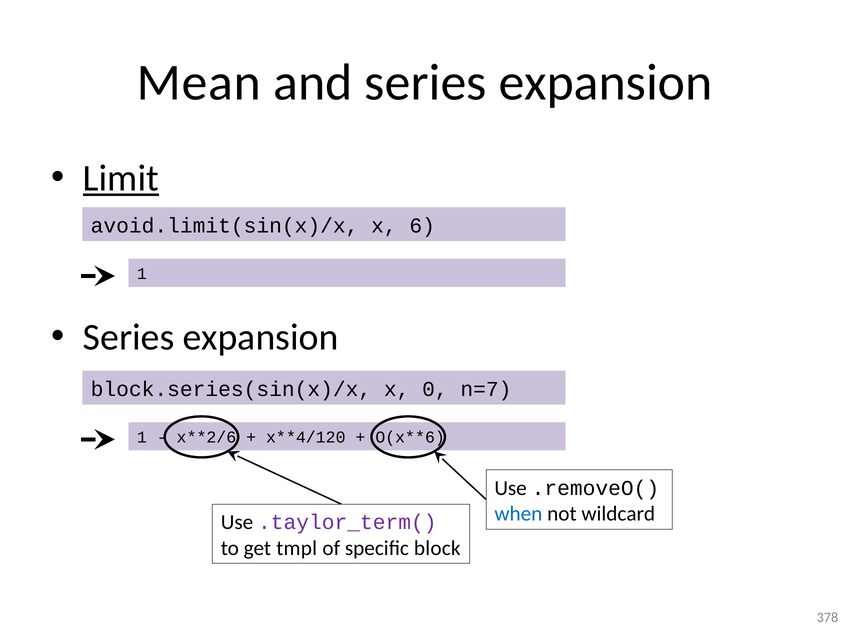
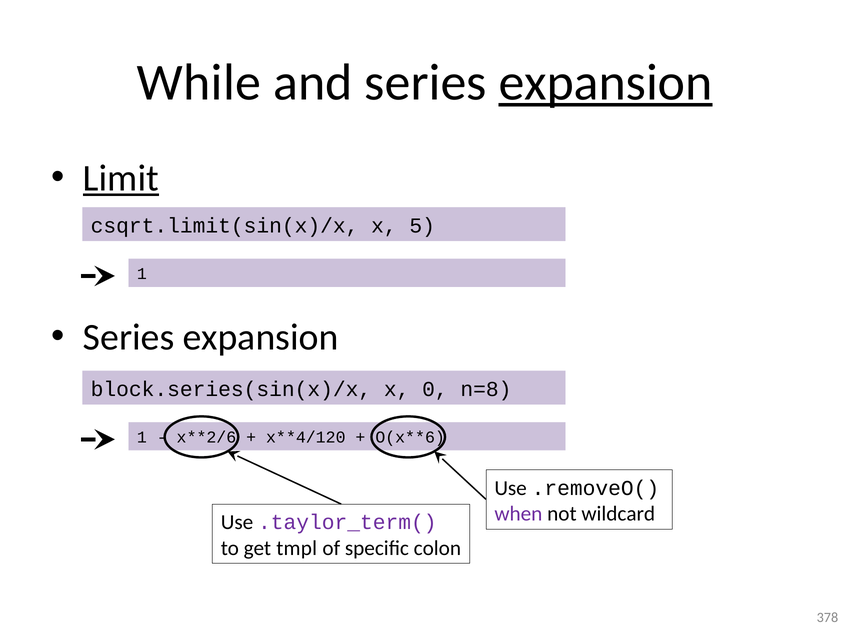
Mean: Mean -> While
expansion at (605, 82) underline: none -> present
avoid.limit(sin(x)/x: avoid.limit(sin(x)/x -> csqrt.limit(sin(x)/x
6: 6 -> 5
n=7: n=7 -> n=8
when colour: blue -> purple
block: block -> colon
